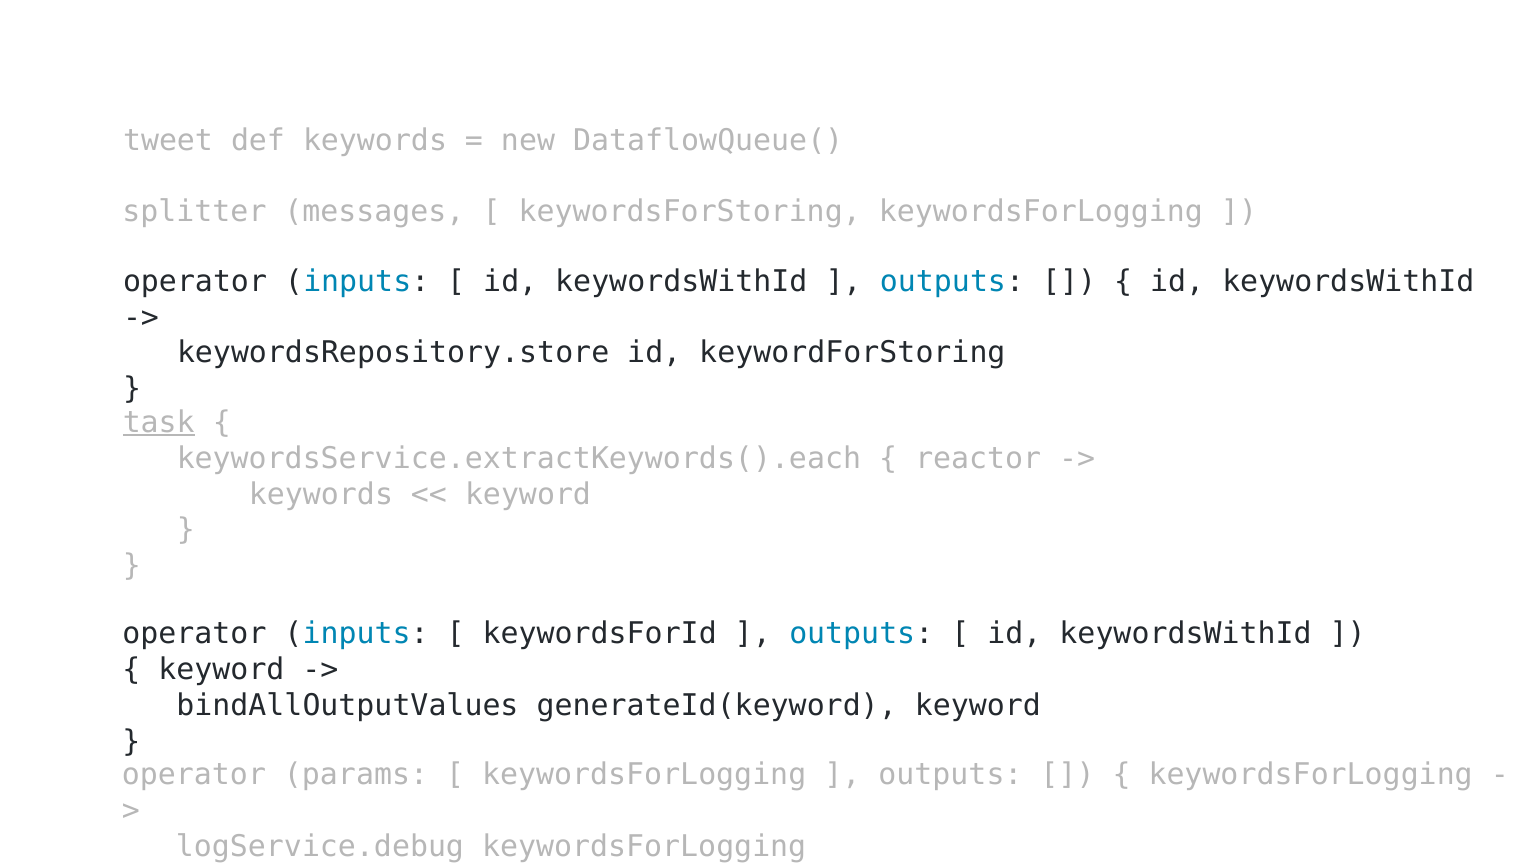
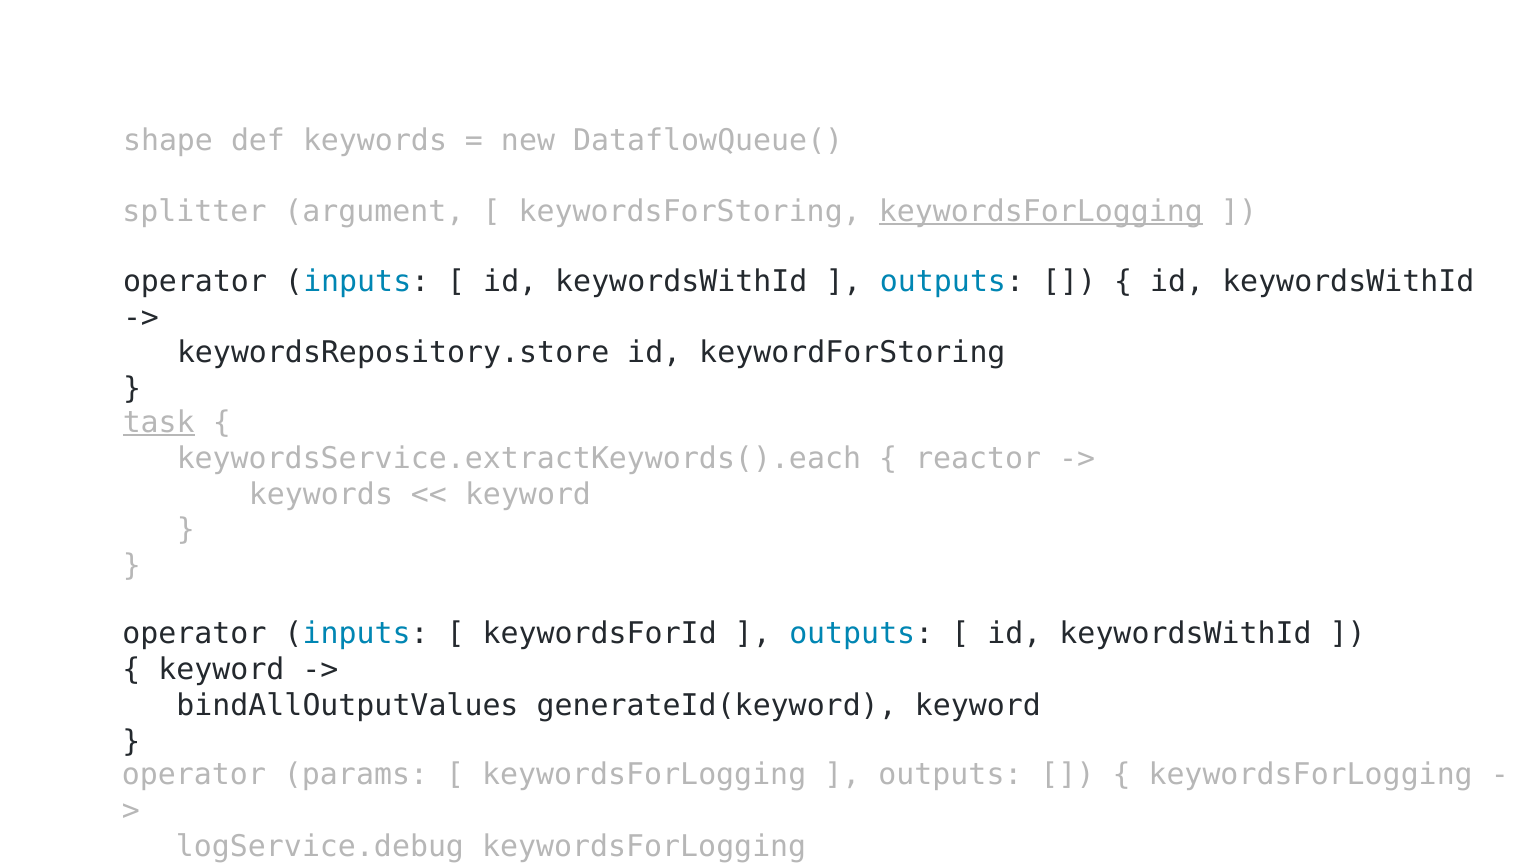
tweet: tweet -> shape
messages: messages -> argument
keywordsForLogging at (1041, 211) underline: none -> present
